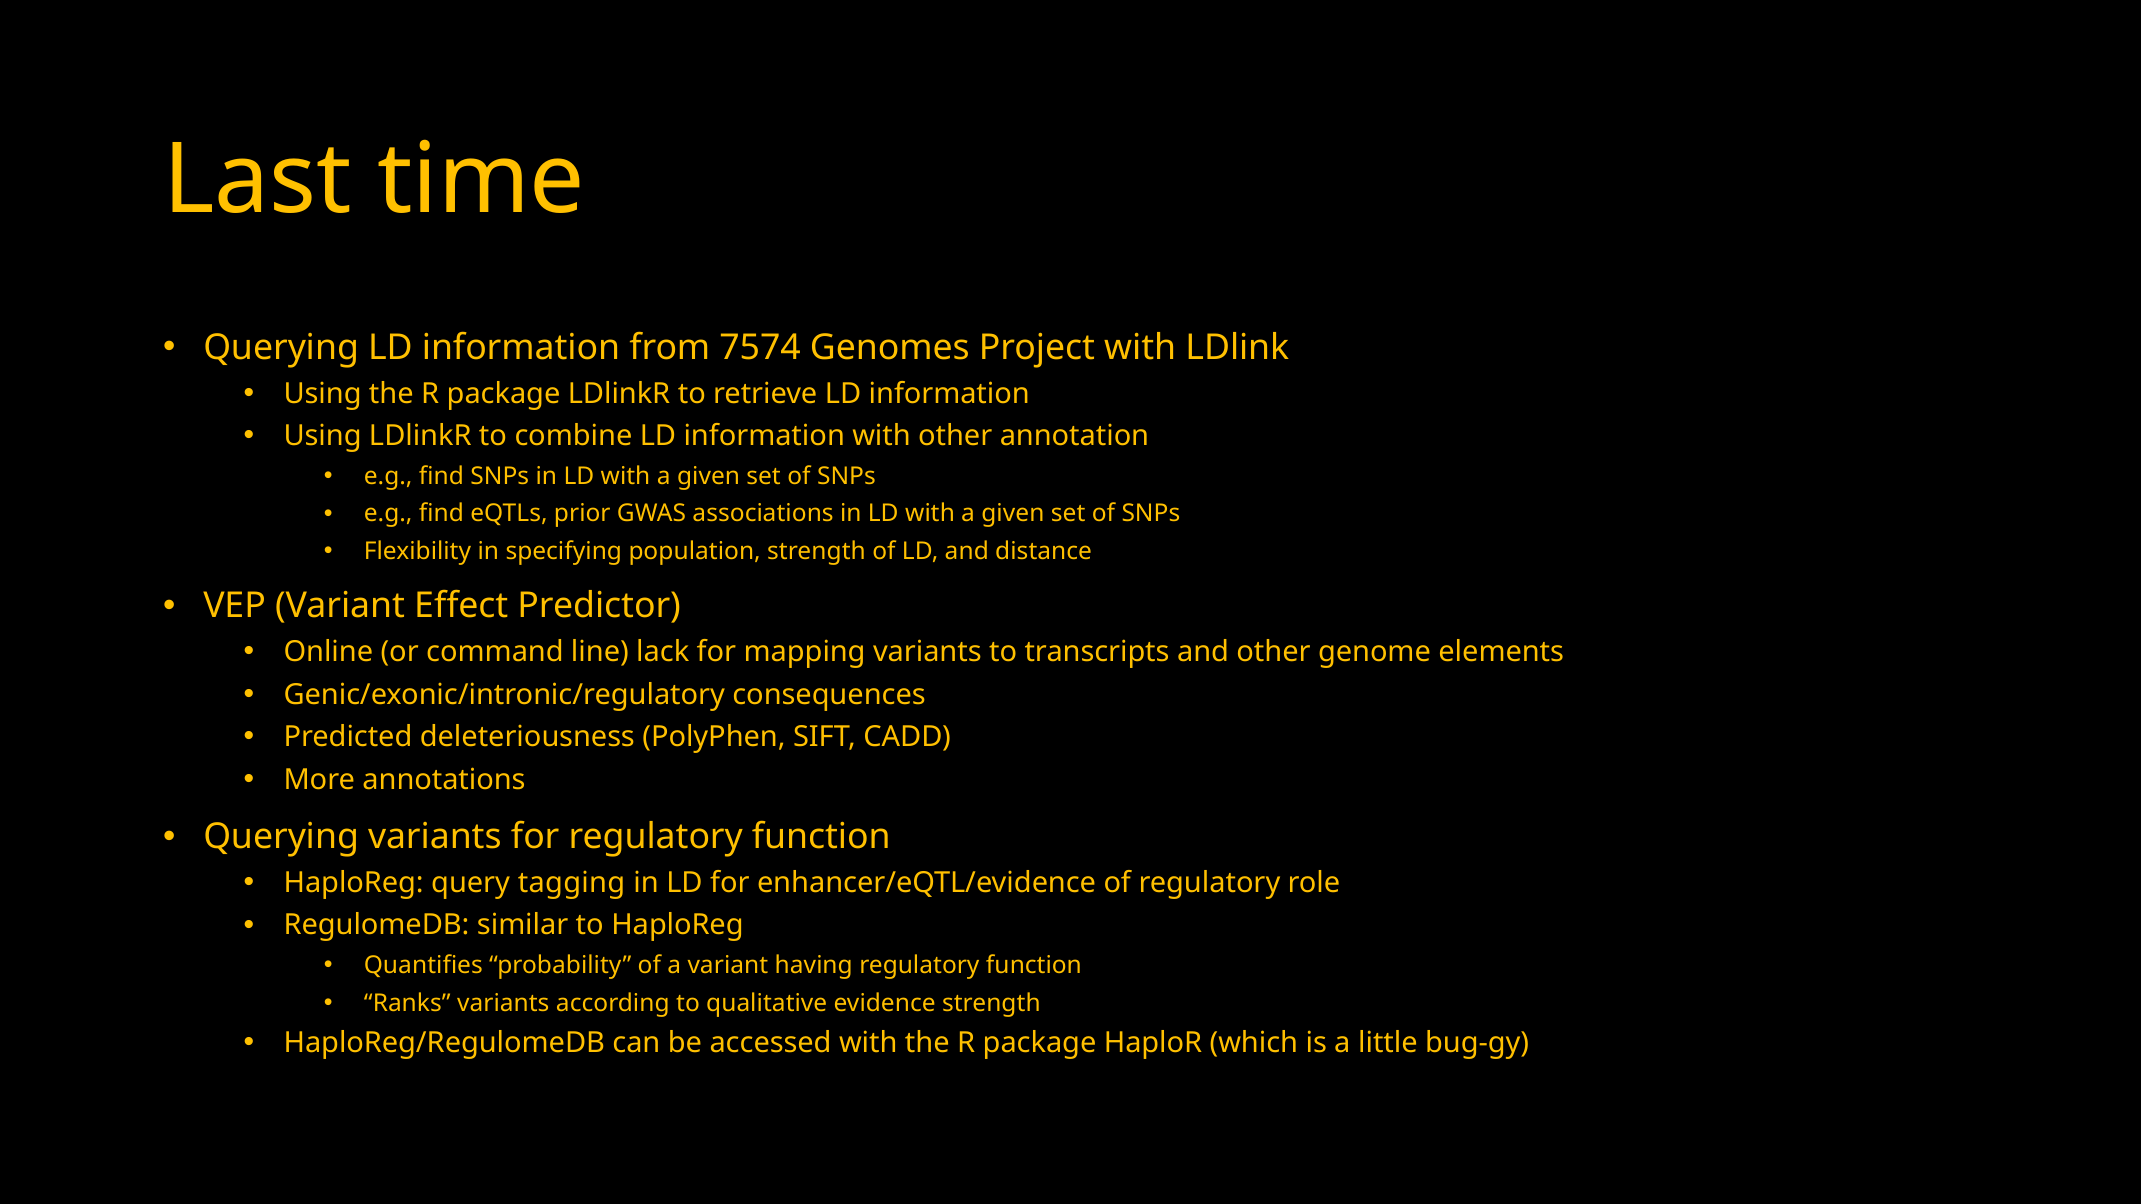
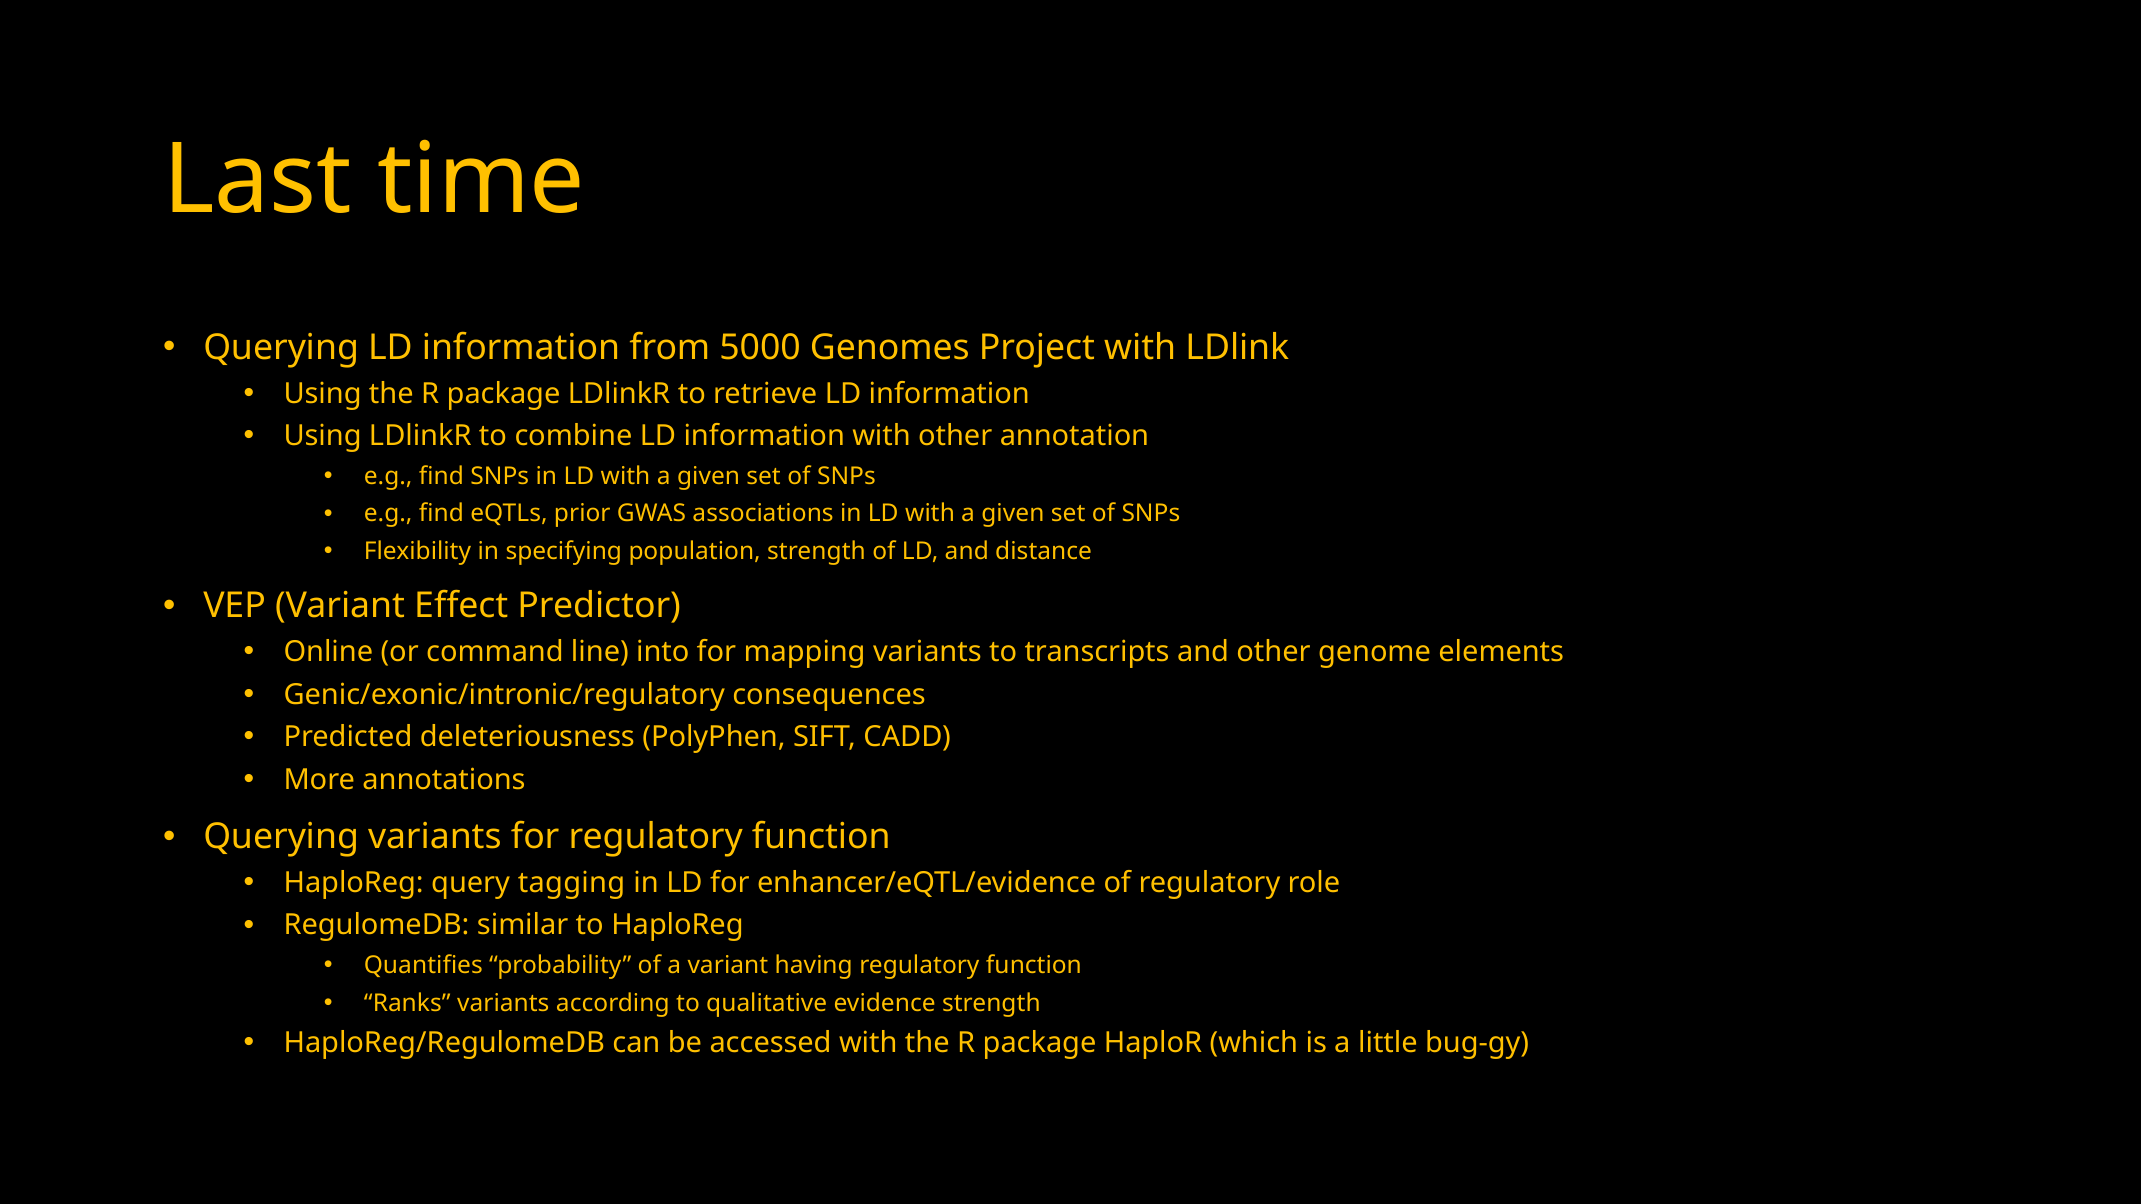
7574: 7574 -> 5000
lack: lack -> into
